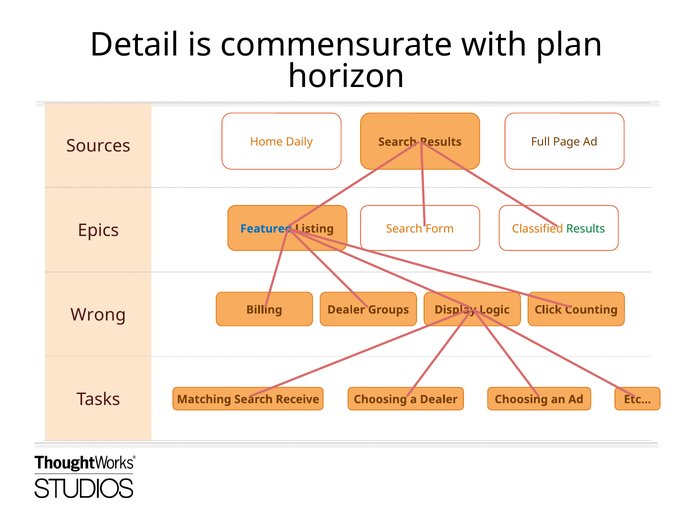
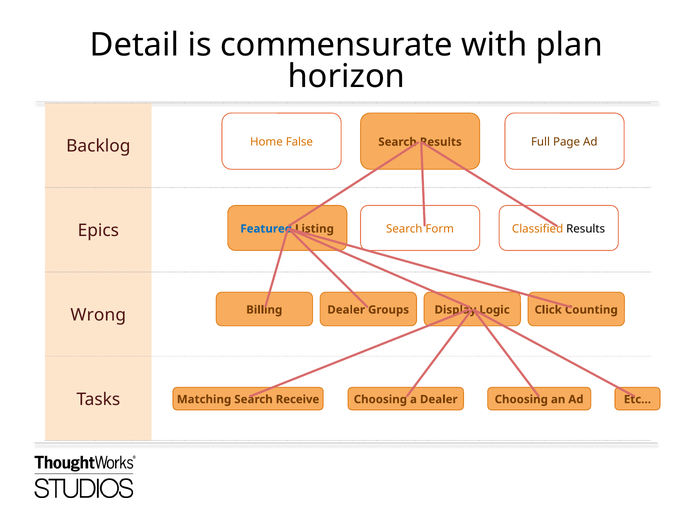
Daily: Daily -> False
Sources: Sources -> Backlog
Results at (586, 229) colour: green -> black
